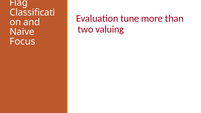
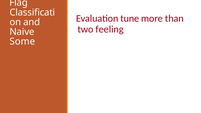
valuing: valuing -> feeling
Focus: Focus -> Some
